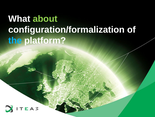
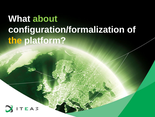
the colour: light blue -> yellow
